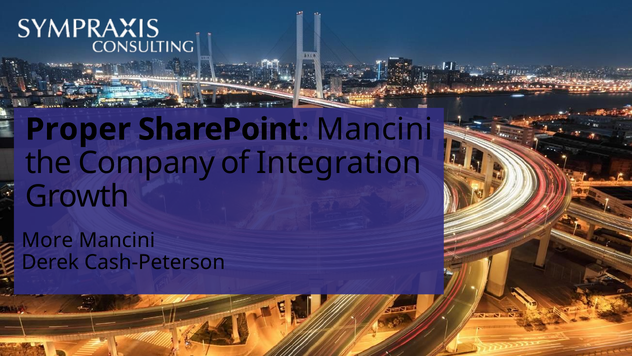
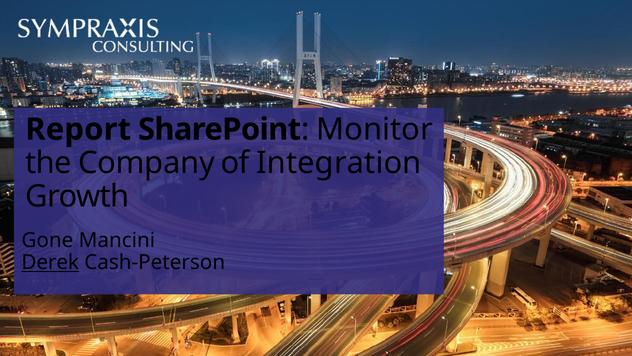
Proper: Proper -> Report
Mancini at (374, 129): Mancini -> Monitor
More: More -> Gone
Derek underline: none -> present
